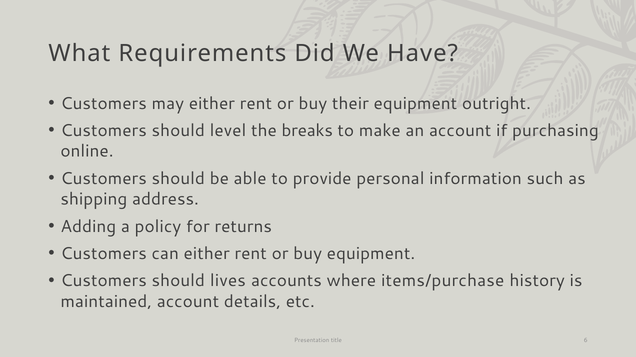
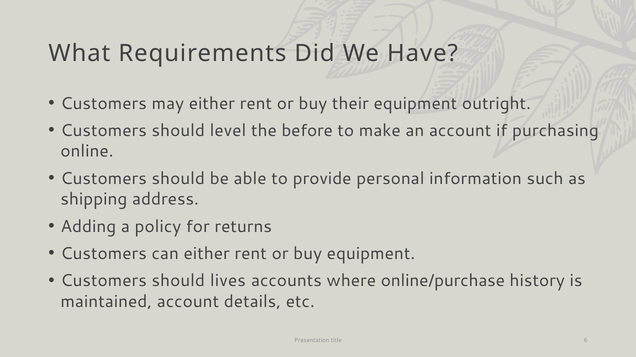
breaks: breaks -> before
items/purchase: items/purchase -> online/purchase
